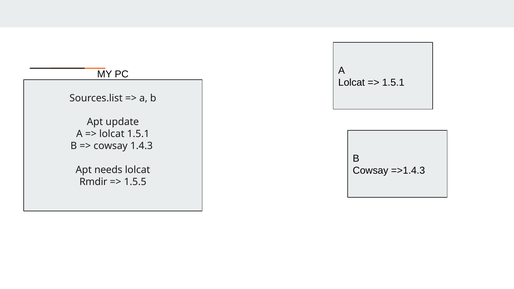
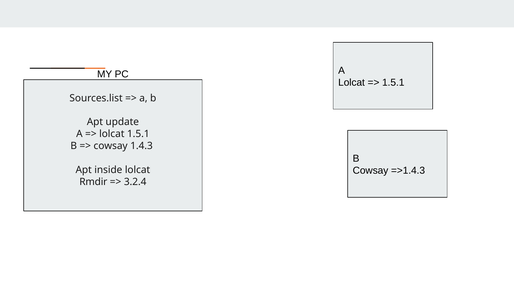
needs: needs -> inside
1.5.5: 1.5.5 -> 3.2.4
